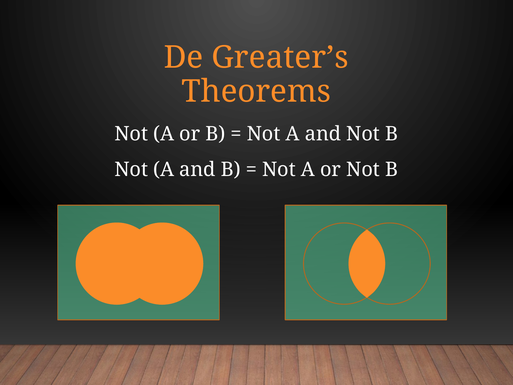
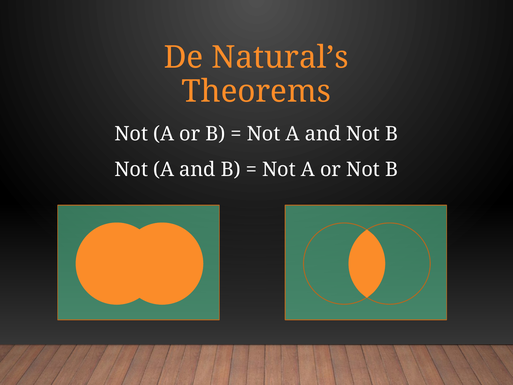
Greater’s: Greater’s -> Natural’s
